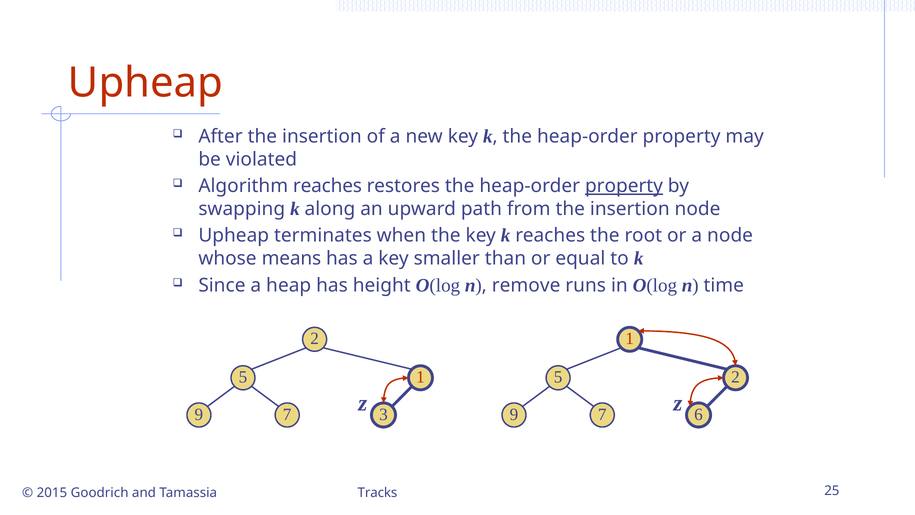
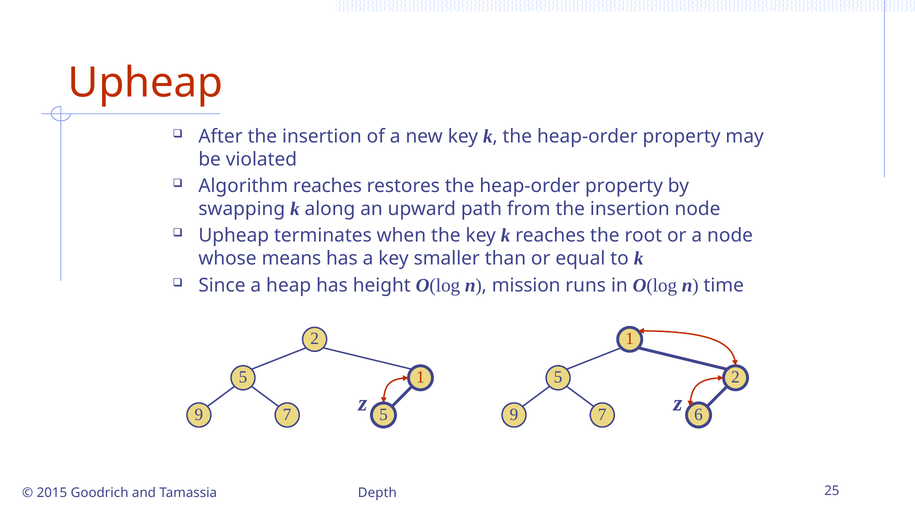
property at (624, 186) underline: present -> none
remove: remove -> mission
9 3: 3 -> 5
Tracks: Tracks -> Depth
